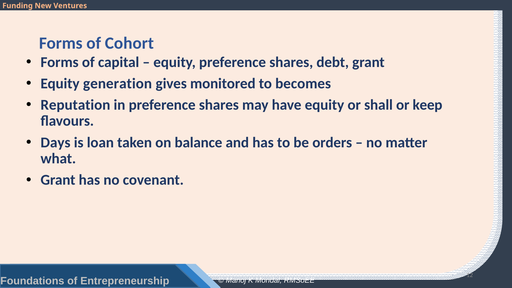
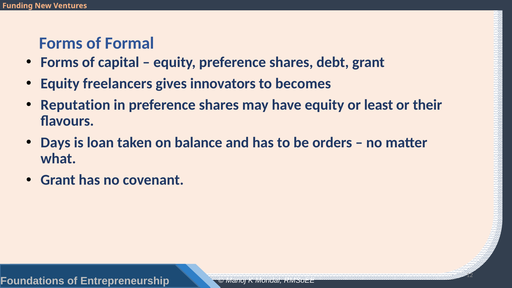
Cohort: Cohort -> Formal
generation: generation -> freelancers
monitored: monitored -> innovators
shall: shall -> least
keep: keep -> their
